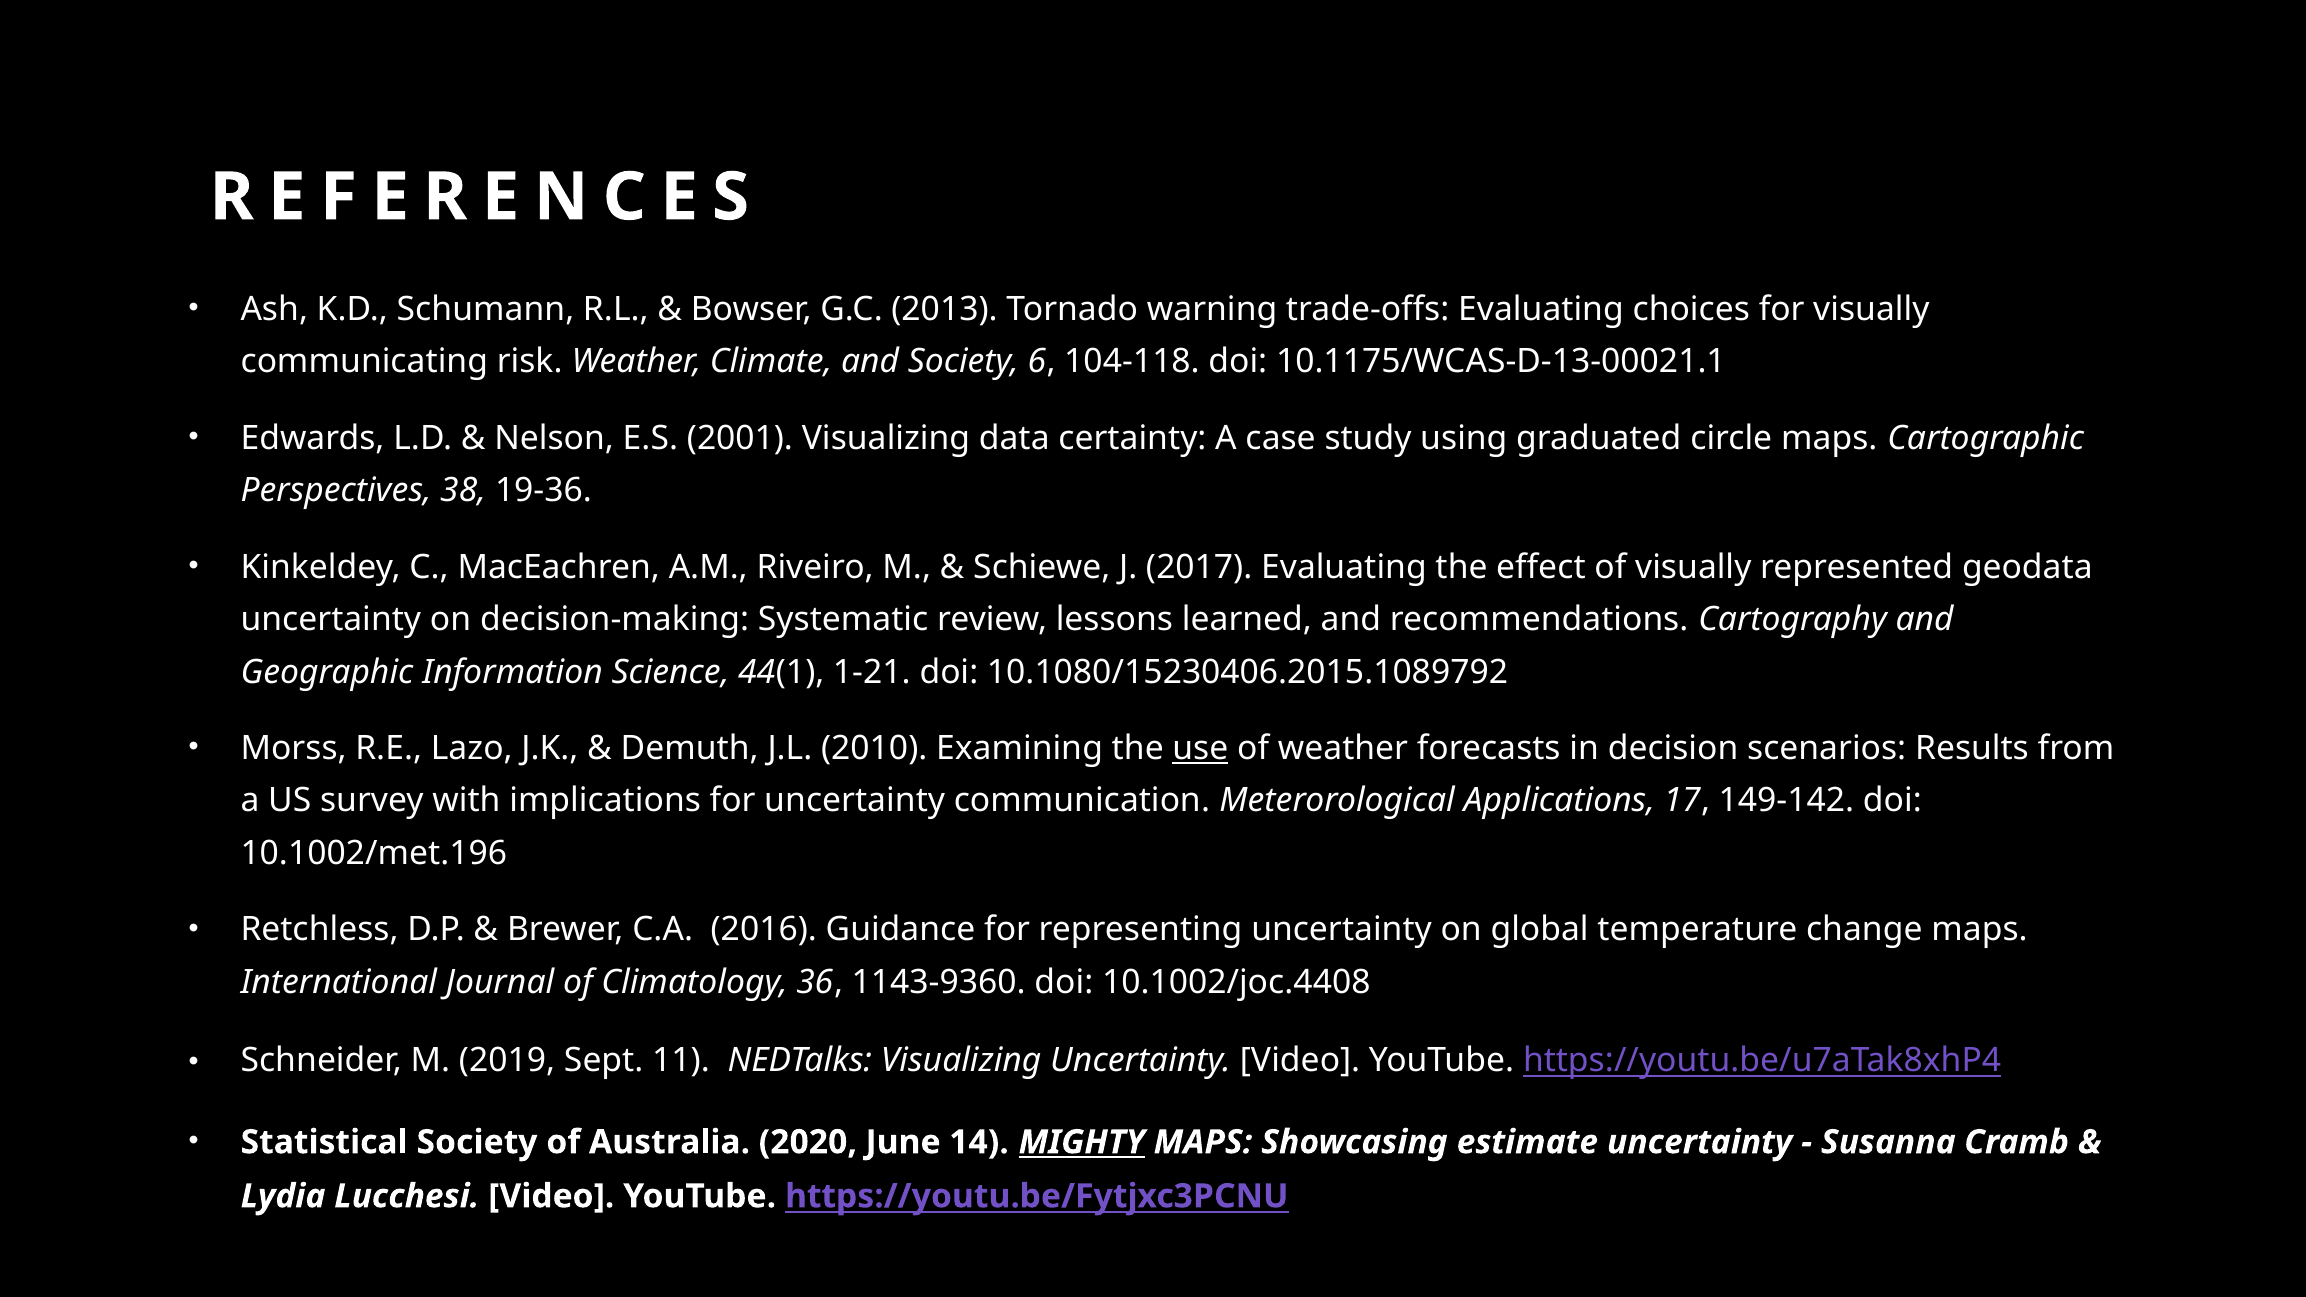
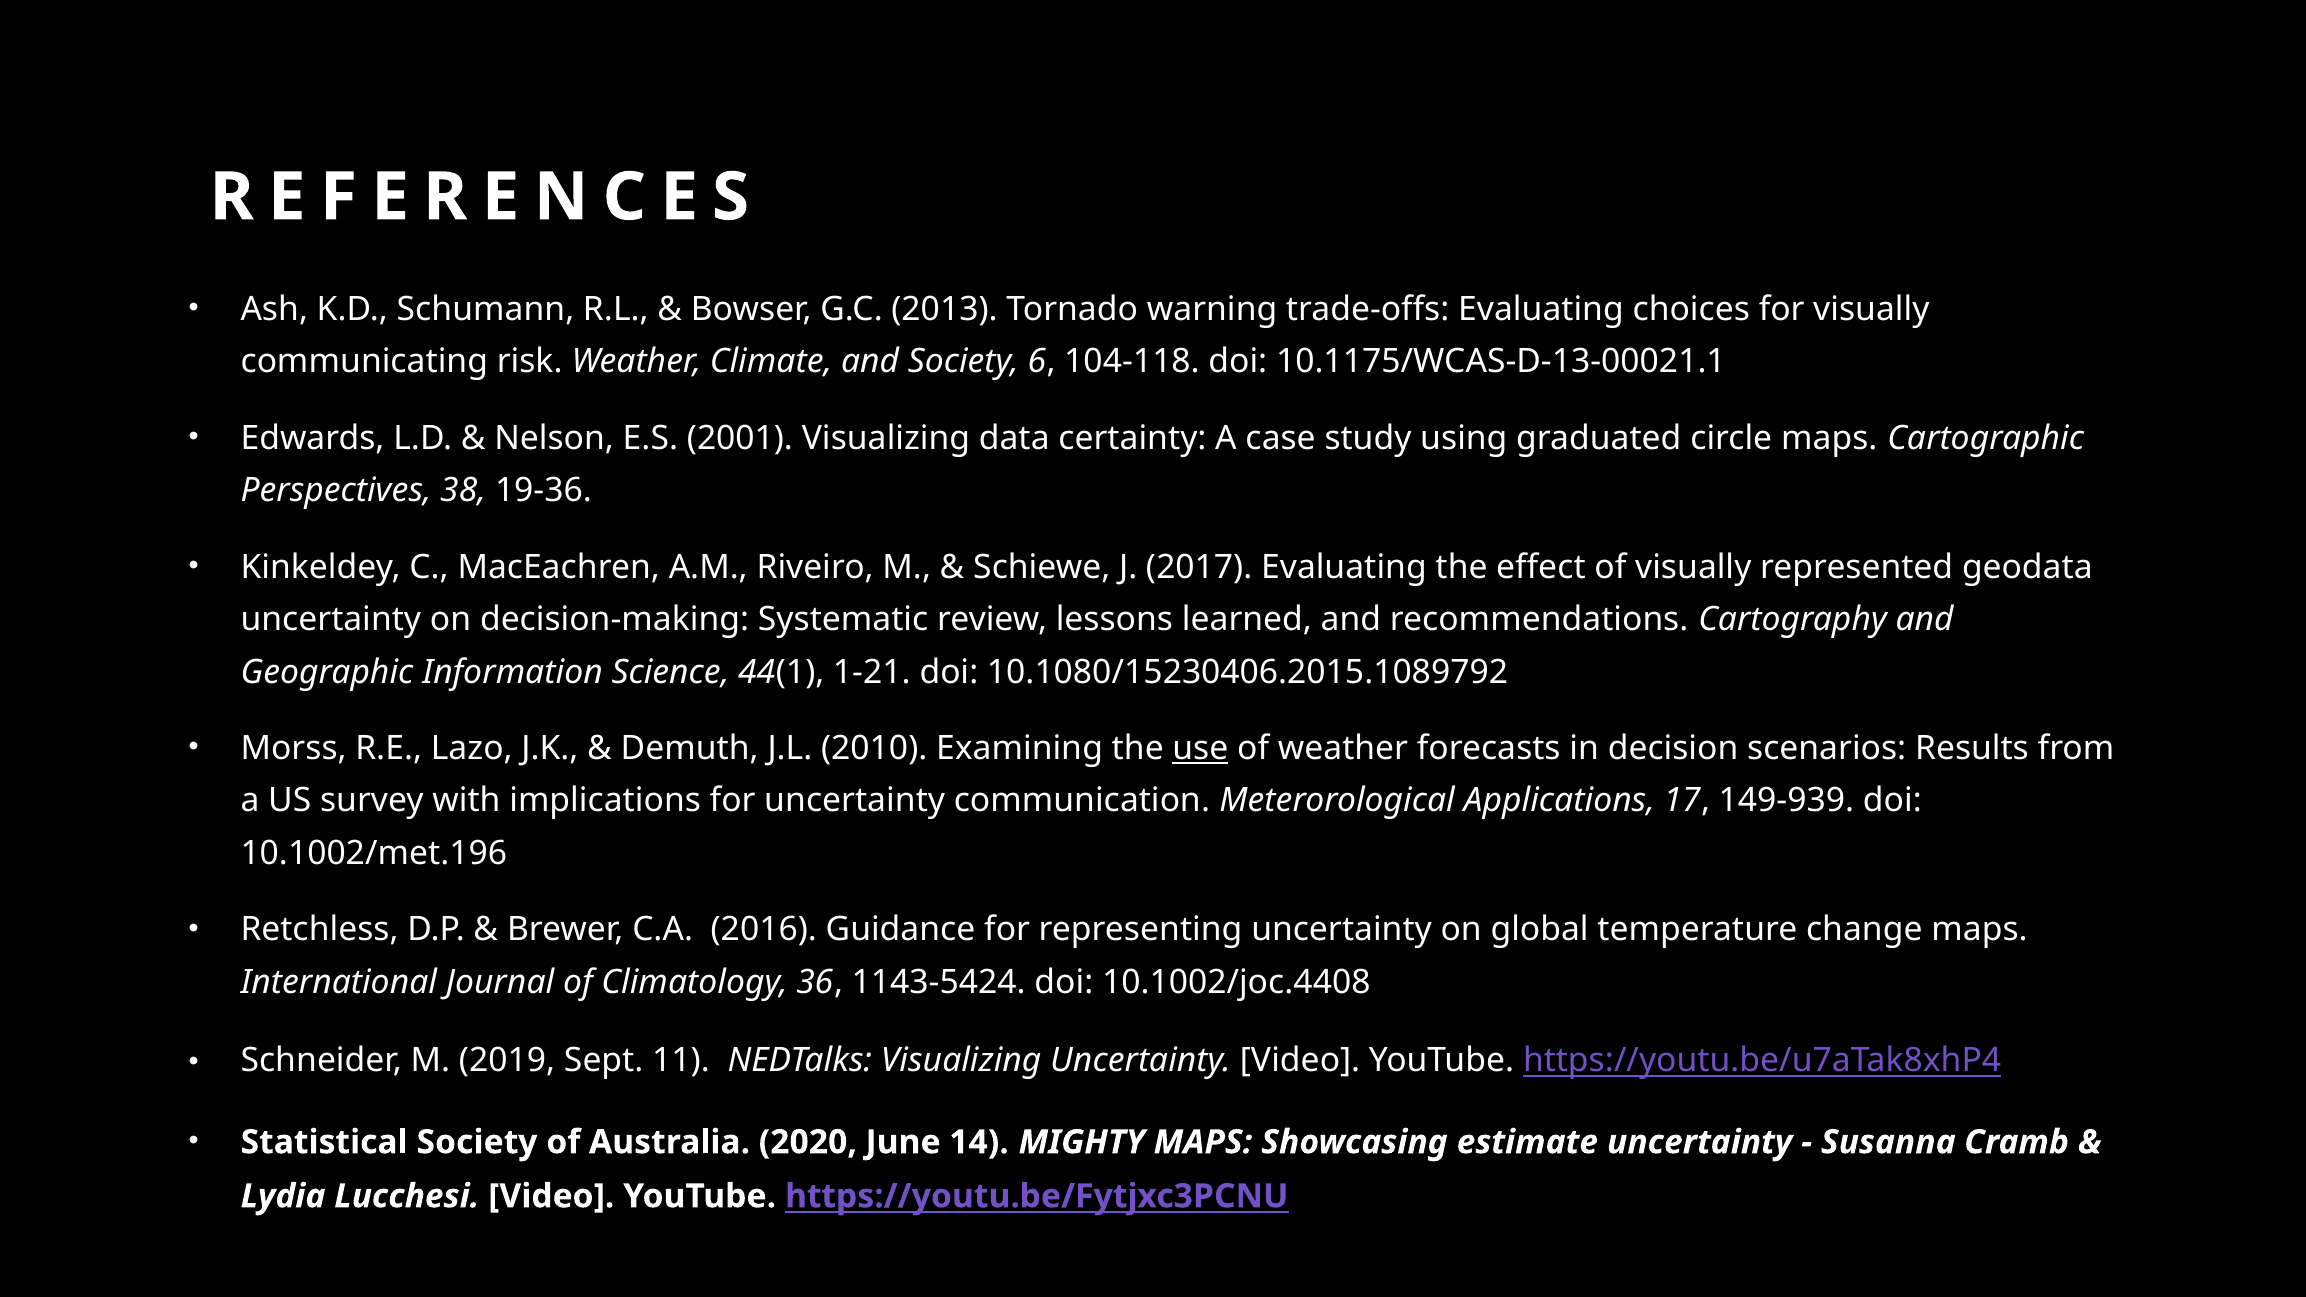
149-142: 149-142 -> 149-939
1143-9360: 1143-9360 -> 1143-5424
MIGHTY underline: present -> none
